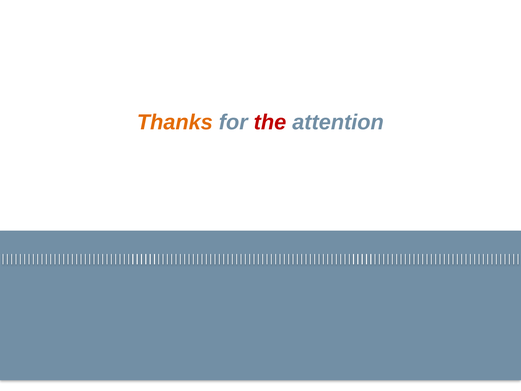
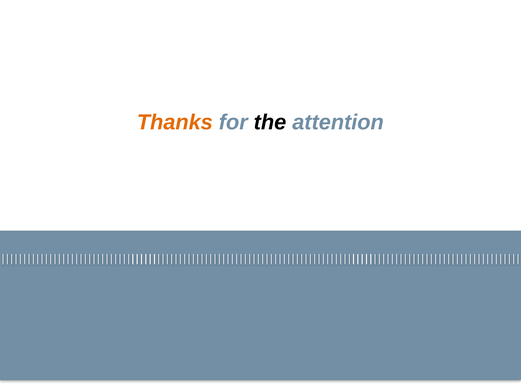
the colour: red -> black
